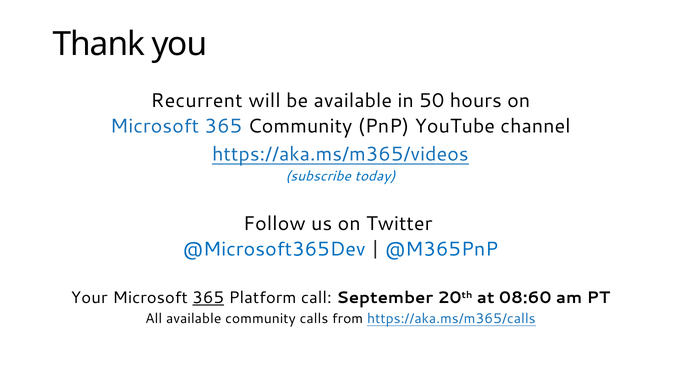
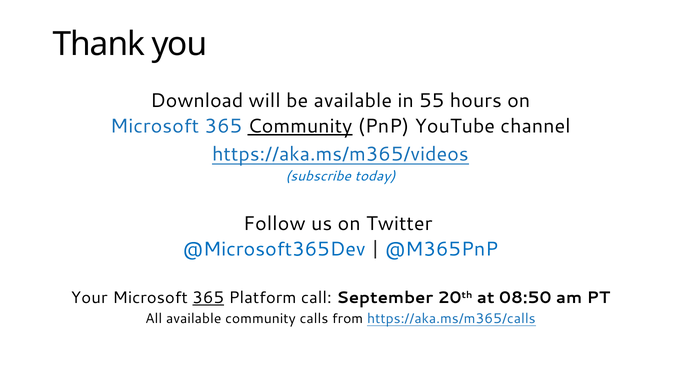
Recurrent: Recurrent -> Download
50: 50 -> 55
Community at (300, 126) underline: none -> present
08:60: 08:60 -> 08:50
